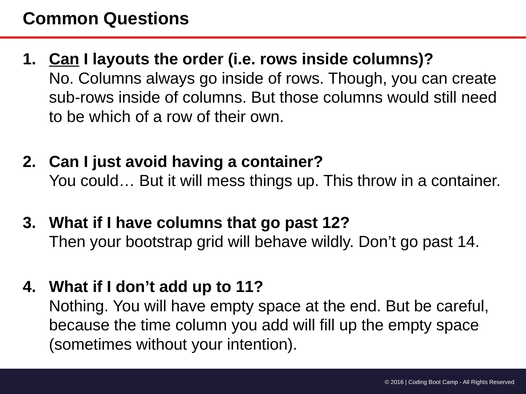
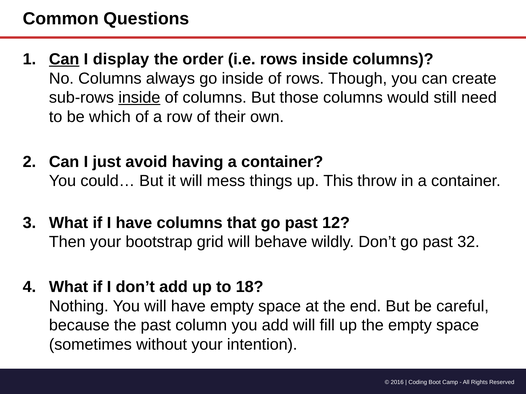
layouts: layouts -> display
inside at (139, 98) underline: none -> present
14: 14 -> 32
11: 11 -> 18
the time: time -> past
